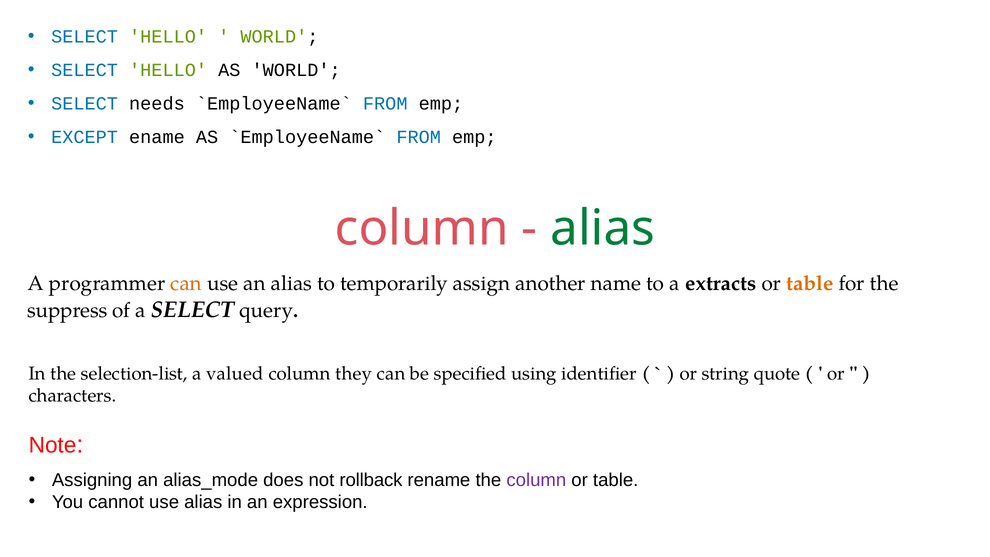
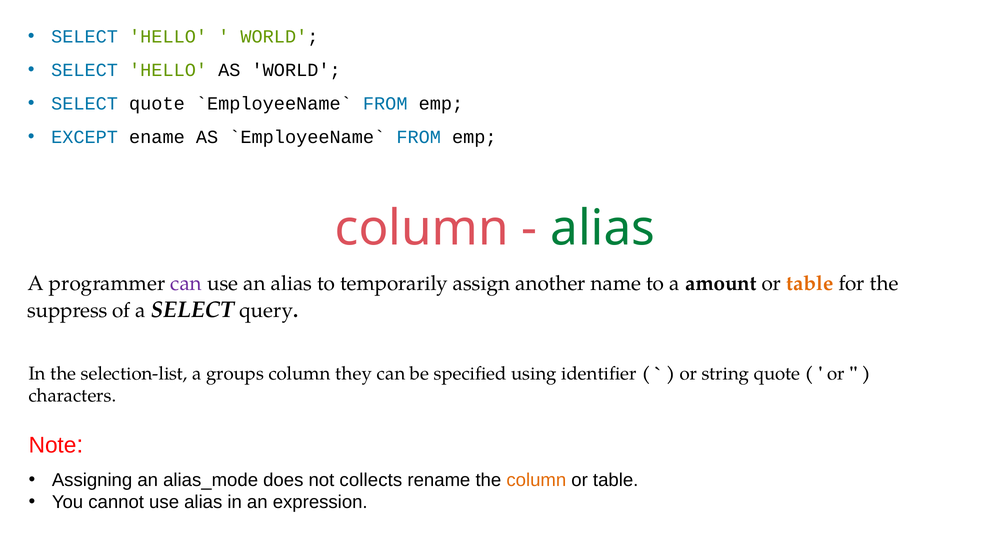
SELECT needs: needs -> quote
can at (186, 284) colour: orange -> purple
extracts: extracts -> amount
valued: valued -> groups
rollback: rollback -> collects
column at (536, 480) colour: purple -> orange
